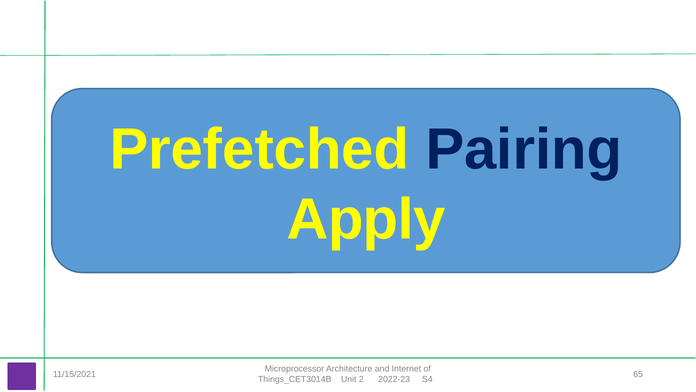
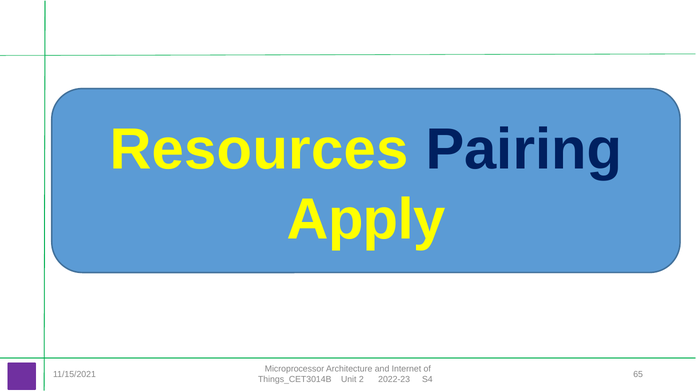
Prefetched: Prefetched -> Resources
